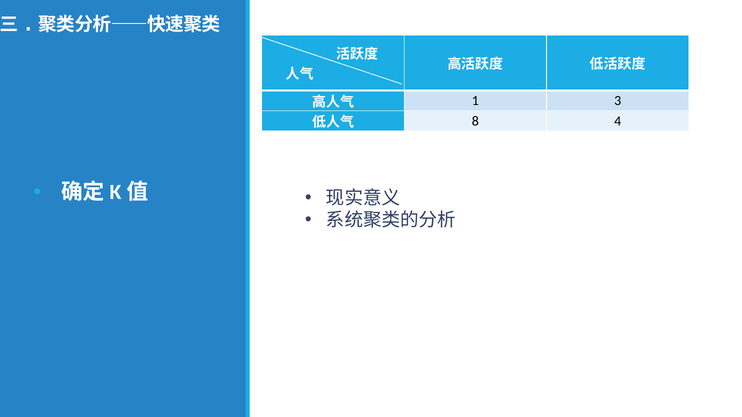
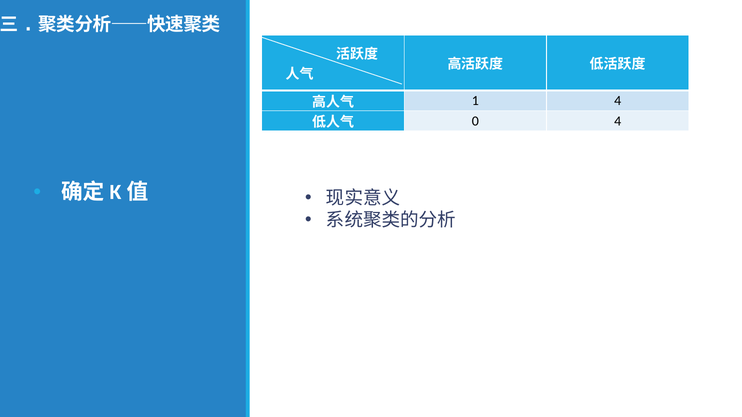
1 3: 3 -> 4
8: 8 -> 0
